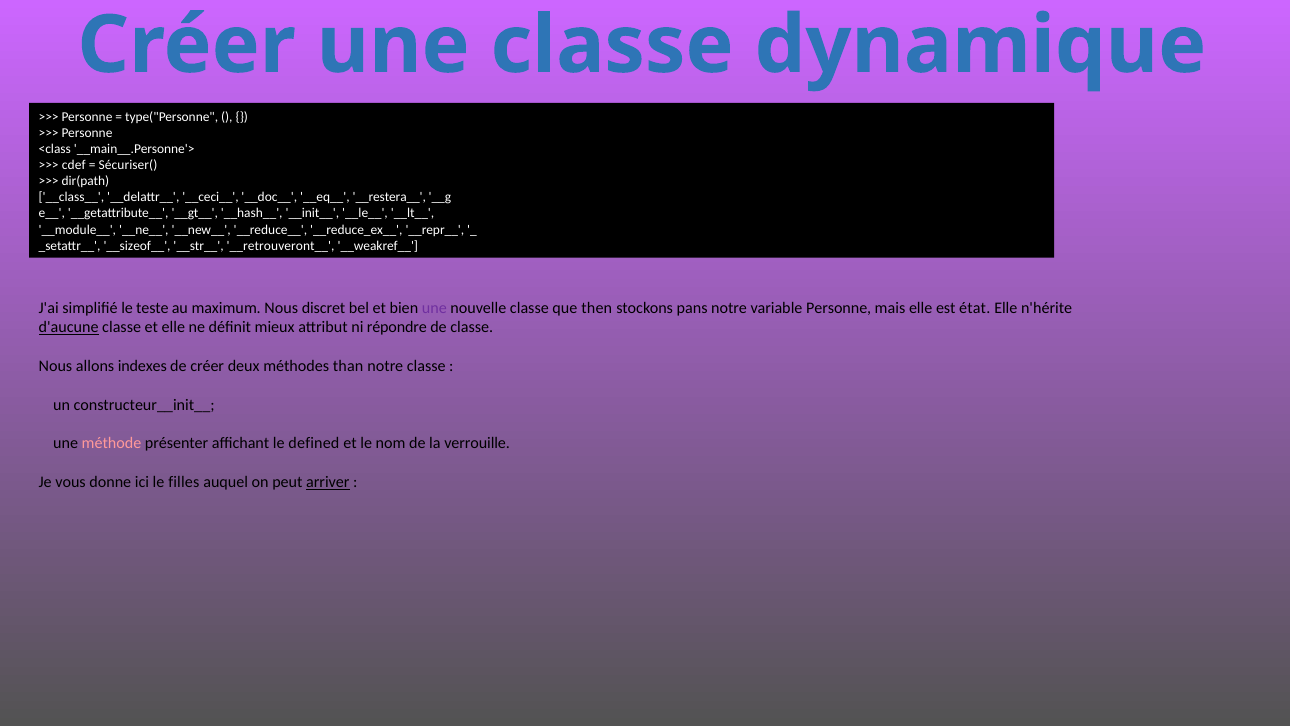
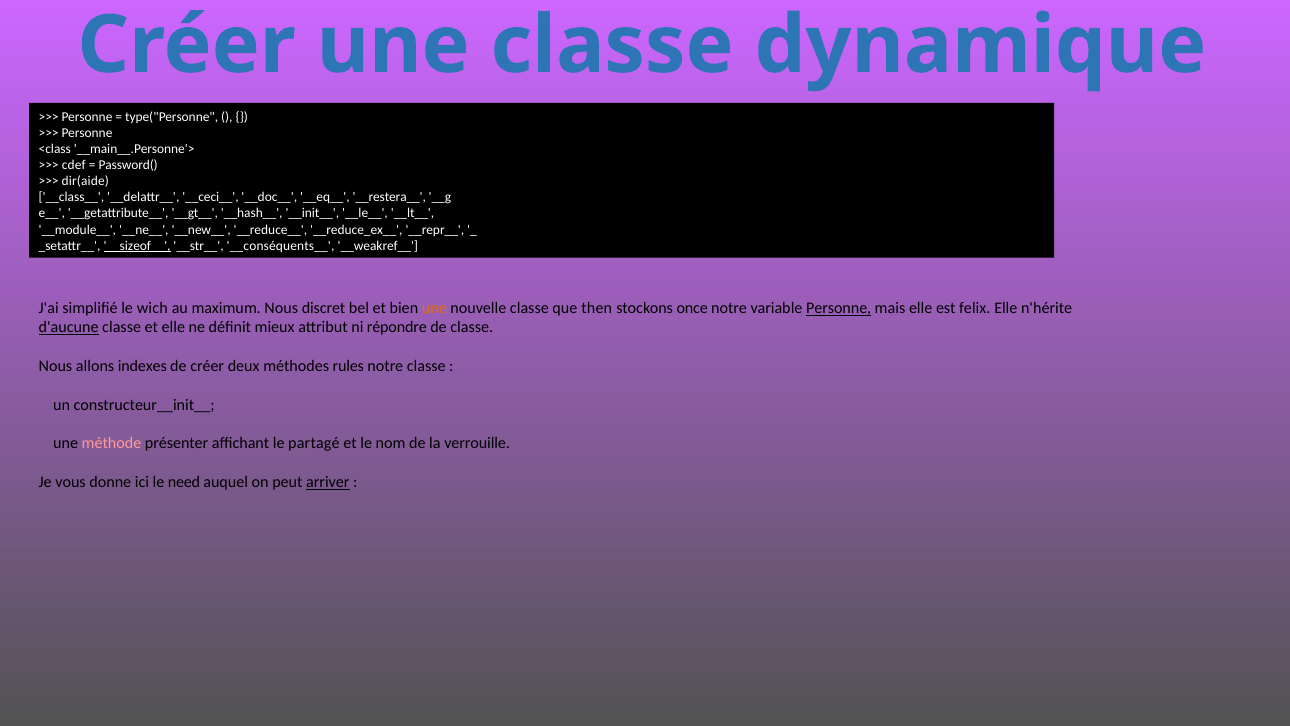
Sécuriser(: Sécuriser( -> Password(
dir(path: dir(path -> dir(aide
__sizeof__ underline: none -> present
__retrouveront__: __retrouveront__ -> __conséquents__
teste: teste -> wich
une at (434, 308) colour: purple -> orange
pans: pans -> once
Personne at (839, 308) underline: none -> present
état: état -> felix
than: than -> rules
defined: defined -> partagé
filles: filles -> need
